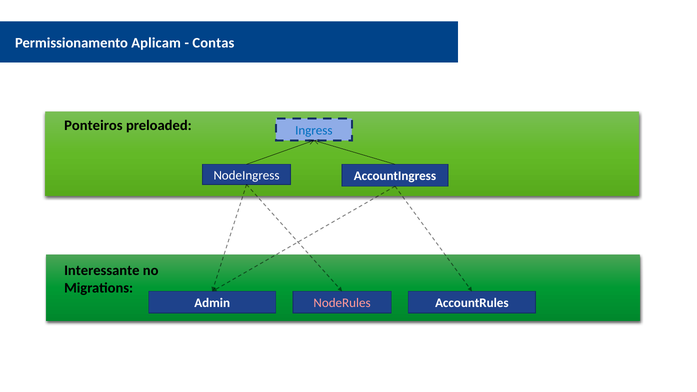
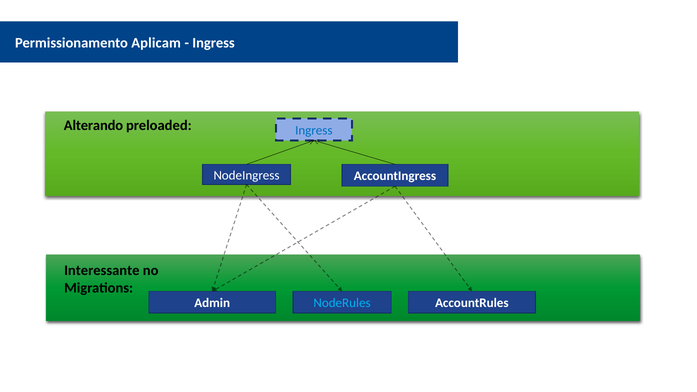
Contas at (213, 43): Contas -> Ingress
Ponteiros: Ponteiros -> Alterando
NodeRules colour: pink -> light blue
